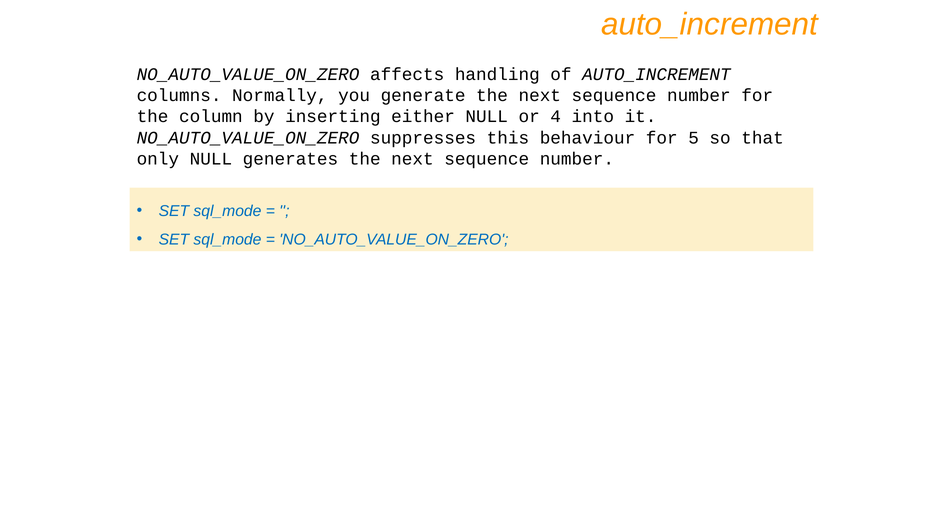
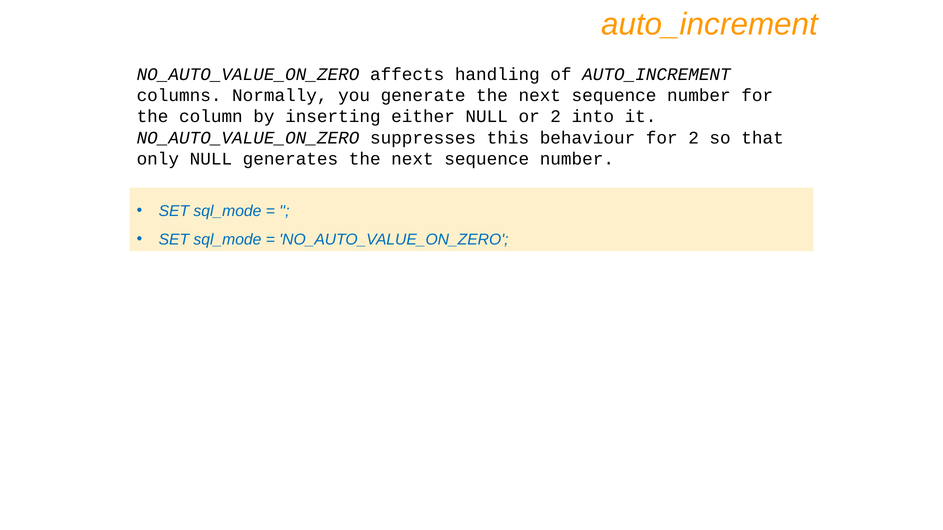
or 4: 4 -> 2
for 5: 5 -> 2
